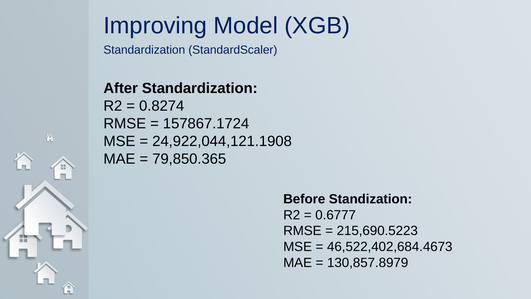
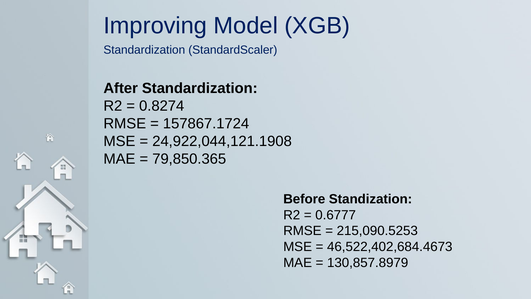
215,690.5223: 215,690.5223 -> 215,090.5253
